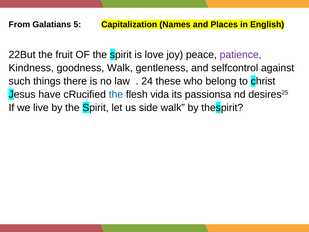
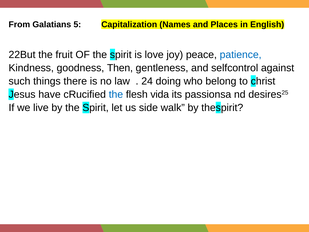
patience colour: purple -> blue
goodness Walk: Walk -> Then
these: these -> doing
